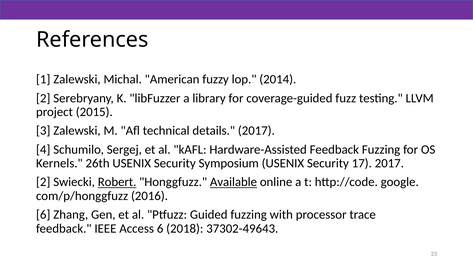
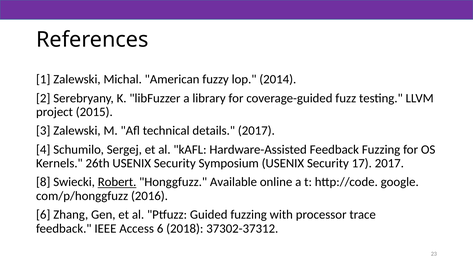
2 at (43, 182): 2 -> 8
Available underline: present -> none
37302-49643: 37302-49643 -> 37302-37312
